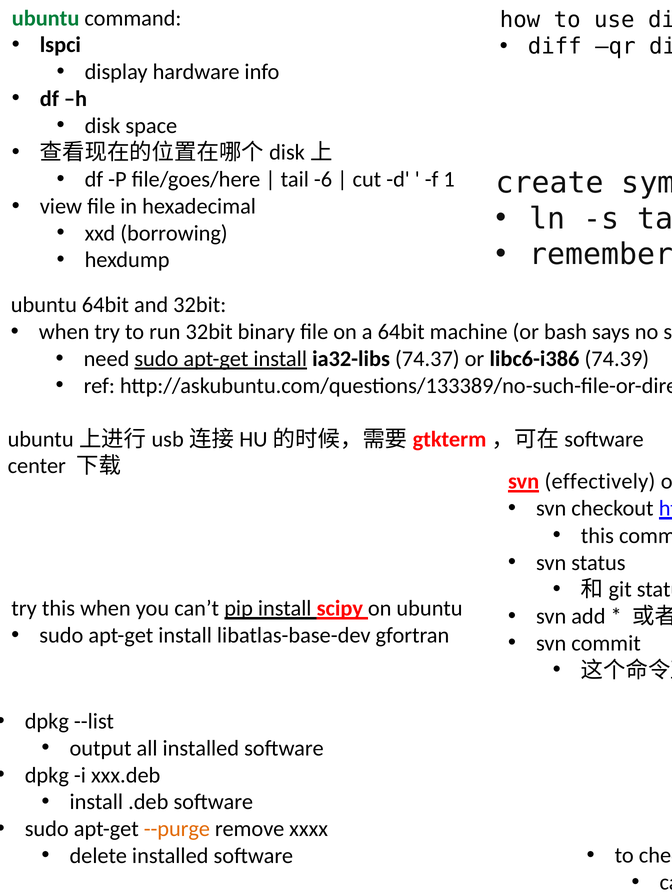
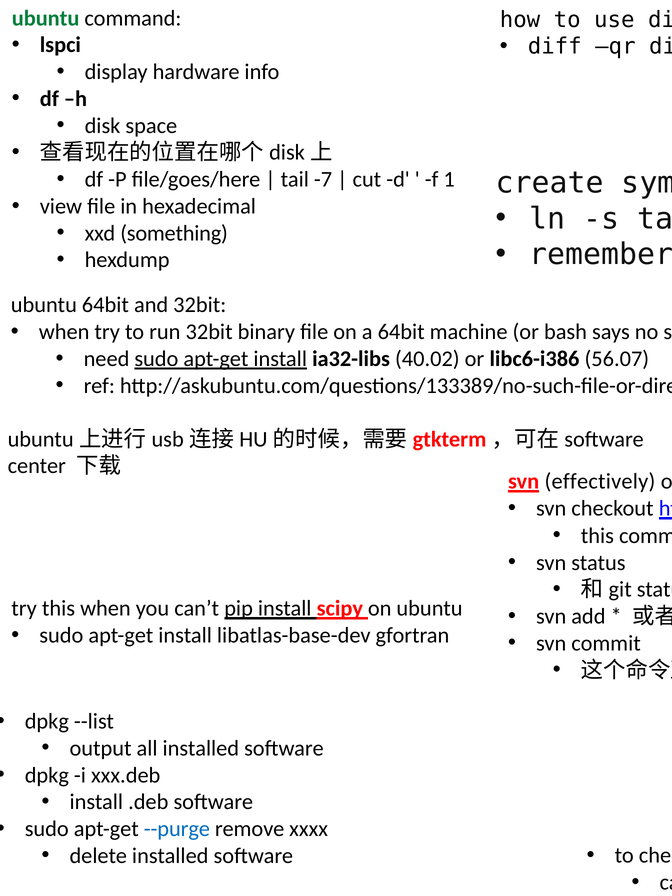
-6: -6 -> -7
borrowing: borrowing -> something
74.37: 74.37 -> 40.02
74.39: 74.39 -> 56.07
--purge colour: orange -> blue
